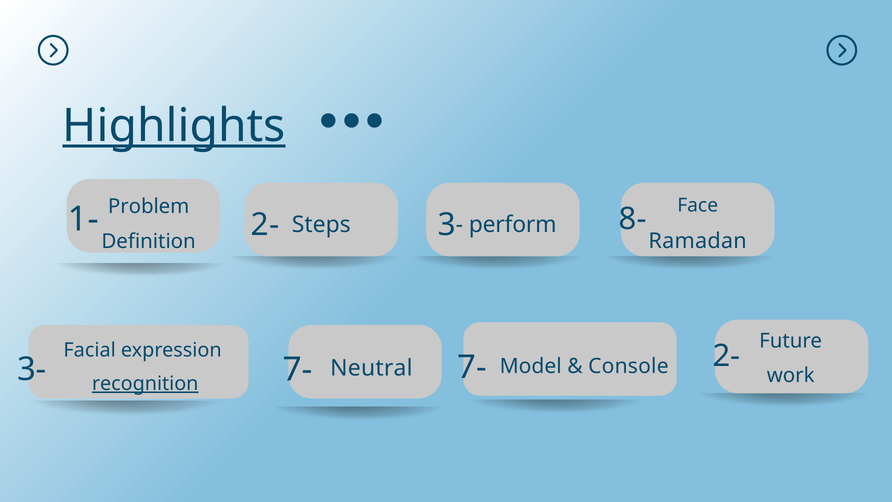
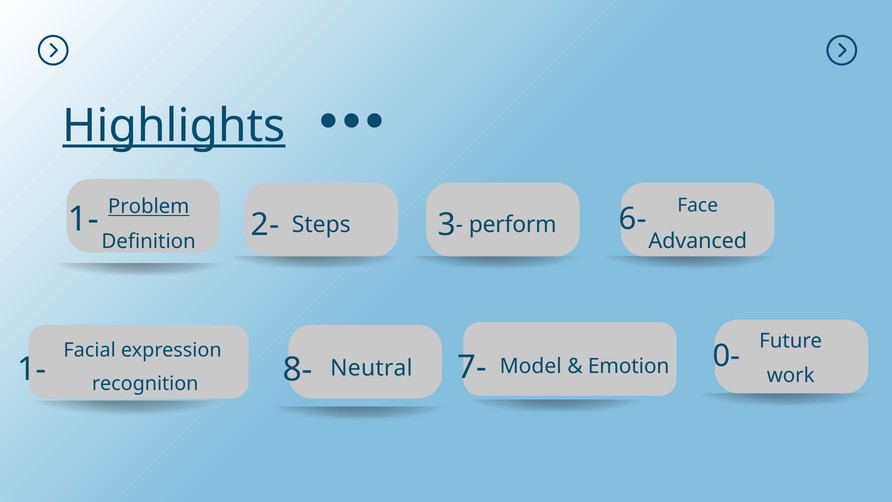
Problem underline: none -> present
8-: 8- -> 6-
Ramadan: Ramadan -> Advanced
2- at (727, 356): 2- -> 0-
7- at (298, 369): 7- -> 8-
3- at (32, 369): 3- -> 1-
Console: Console -> Emotion
recognition underline: present -> none
